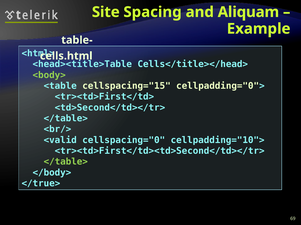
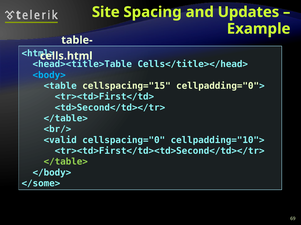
Aliquam: Aliquam -> Updates
<body> colour: light green -> light blue
</true>: </true> -> </some>
